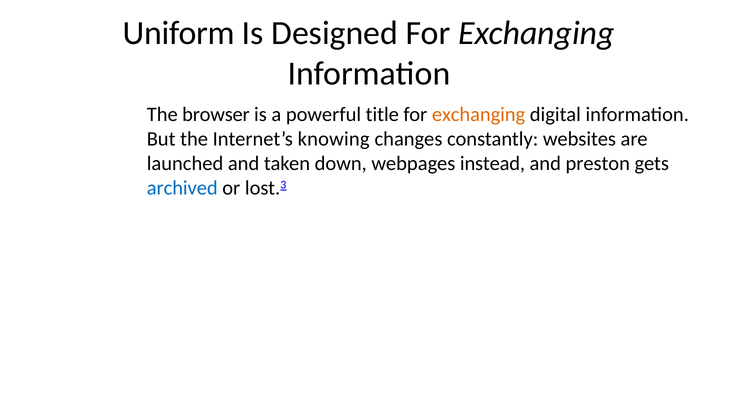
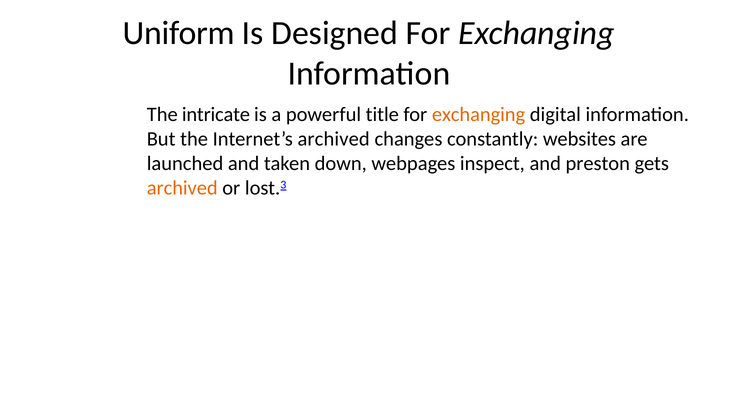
browser: browser -> intricate
Internet’s knowing: knowing -> archived
instead: instead -> inspect
archived at (182, 188) colour: blue -> orange
